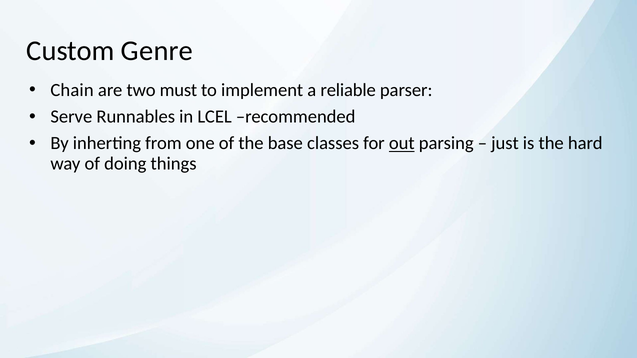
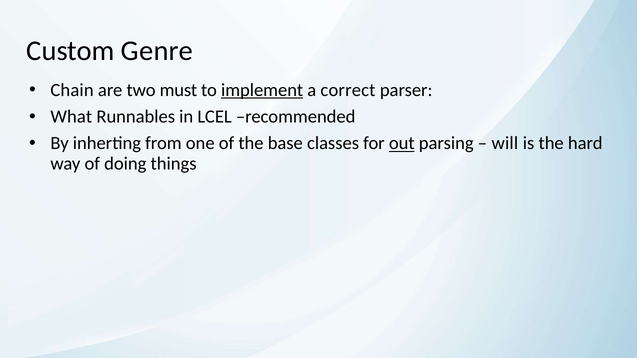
implement underline: none -> present
reliable: reliable -> correct
Serve: Serve -> What
just: just -> will
